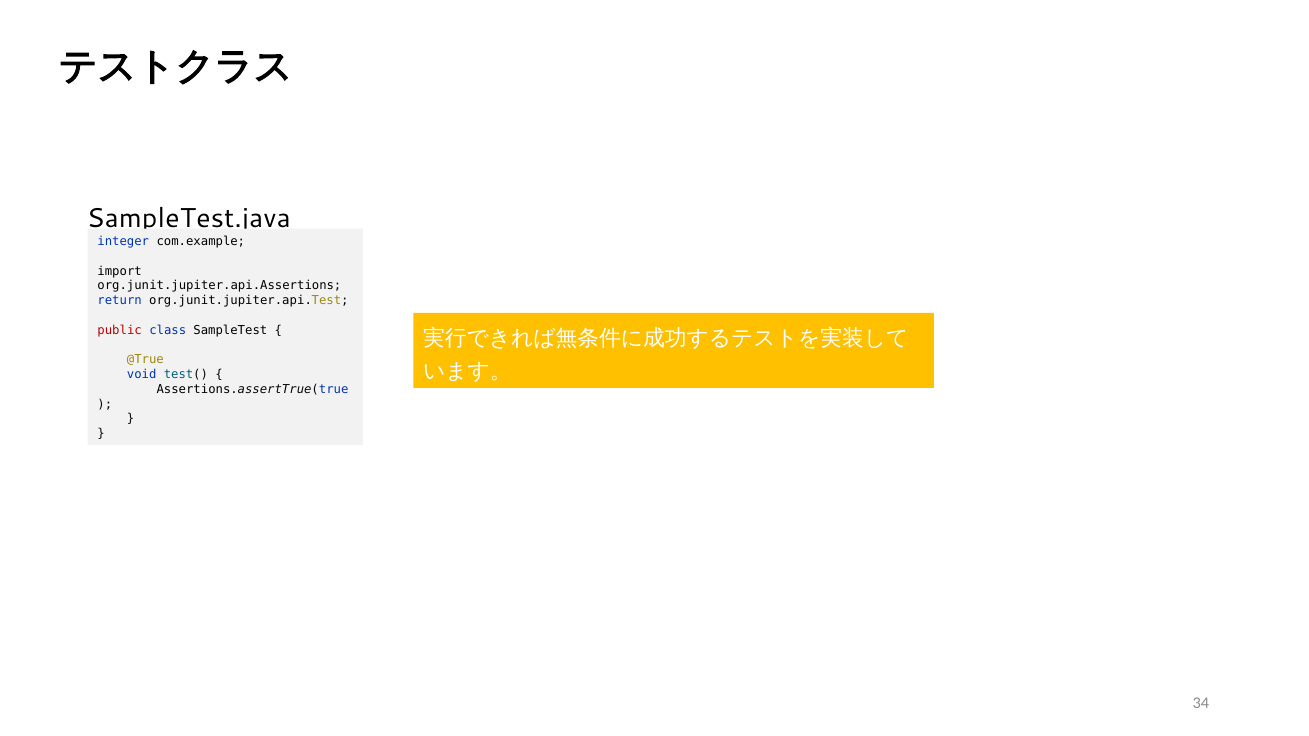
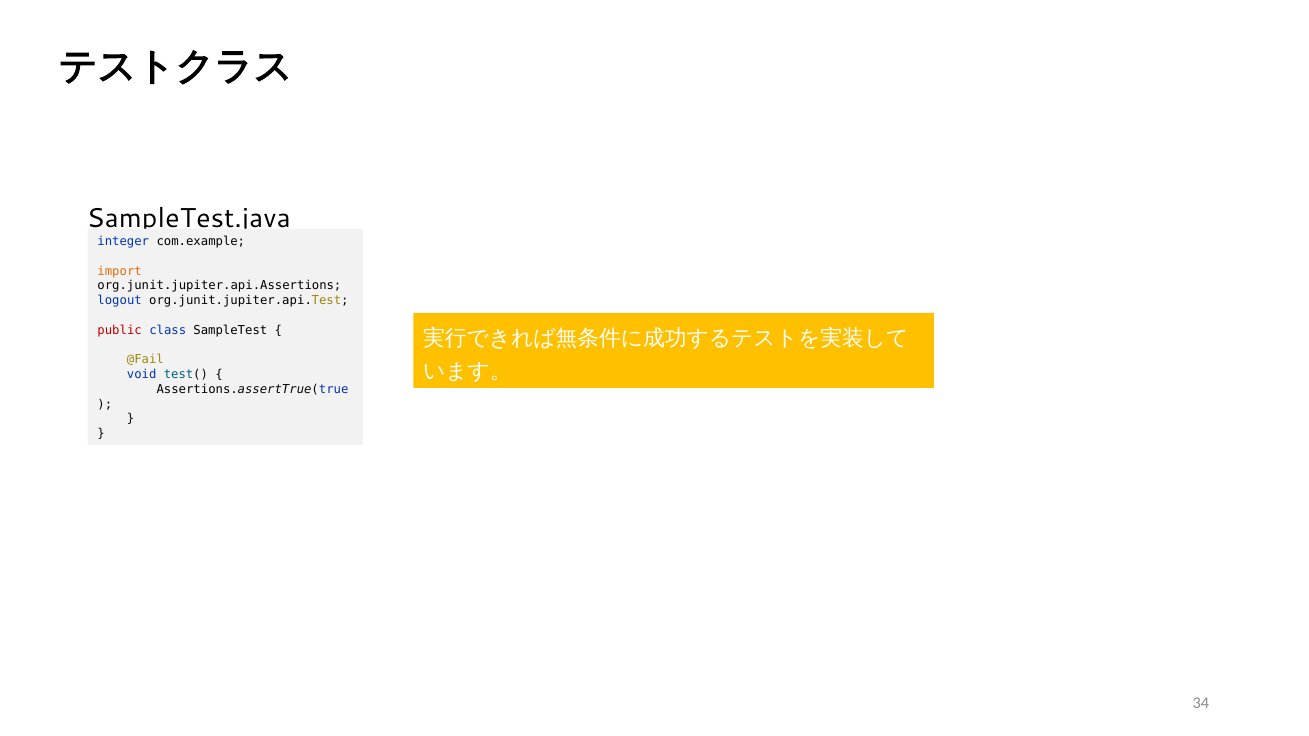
import colour: black -> orange
return: return -> logout
@True: @True -> @Fail
